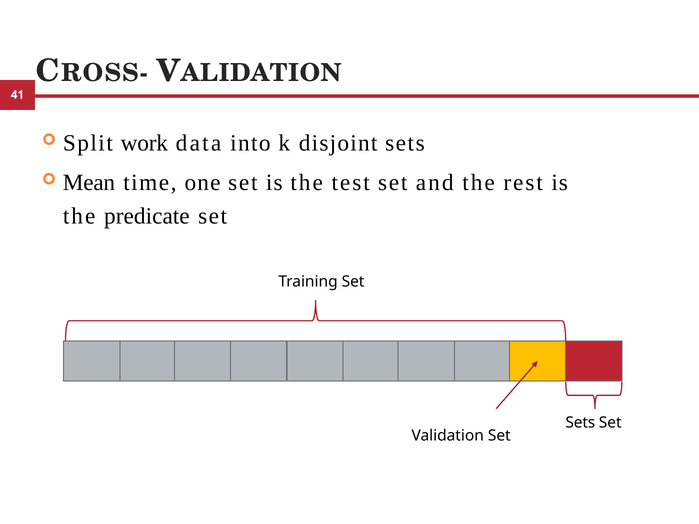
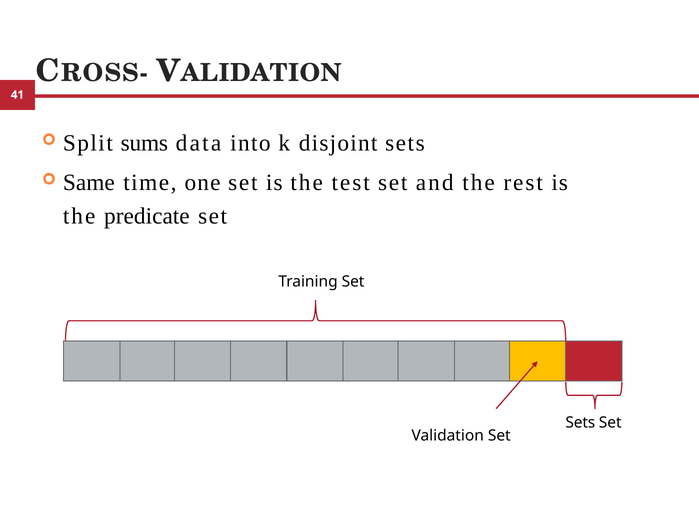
work: work -> sums
Mean: Mean -> Same
